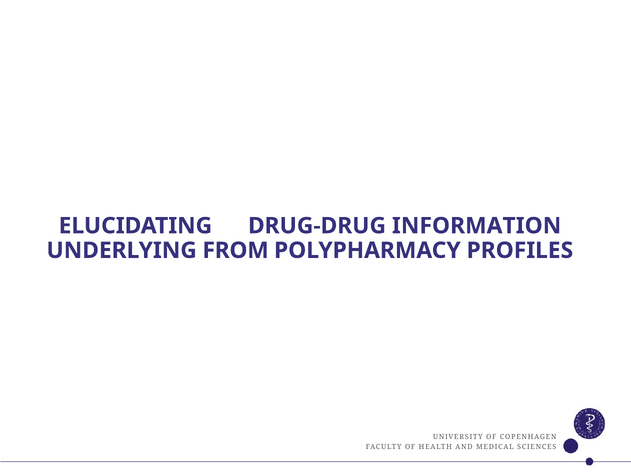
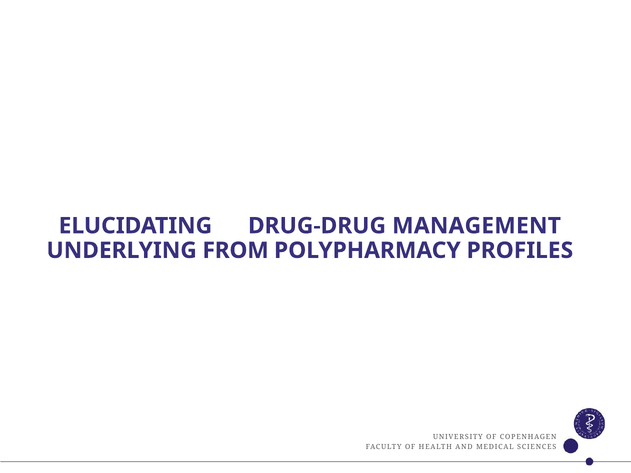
INFORMATION: INFORMATION -> MANAGEMENT
